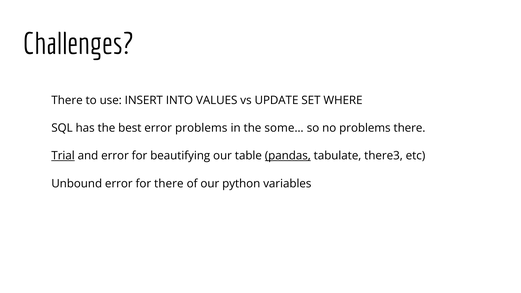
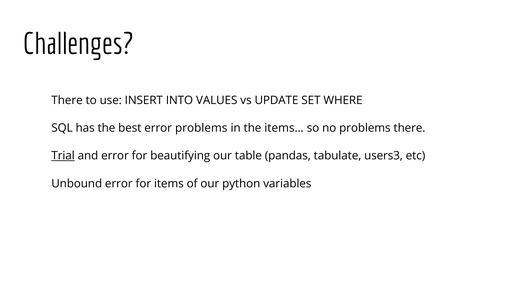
some…: some… -> items…
pandas underline: present -> none
there3: there3 -> users3
for there: there -> items
